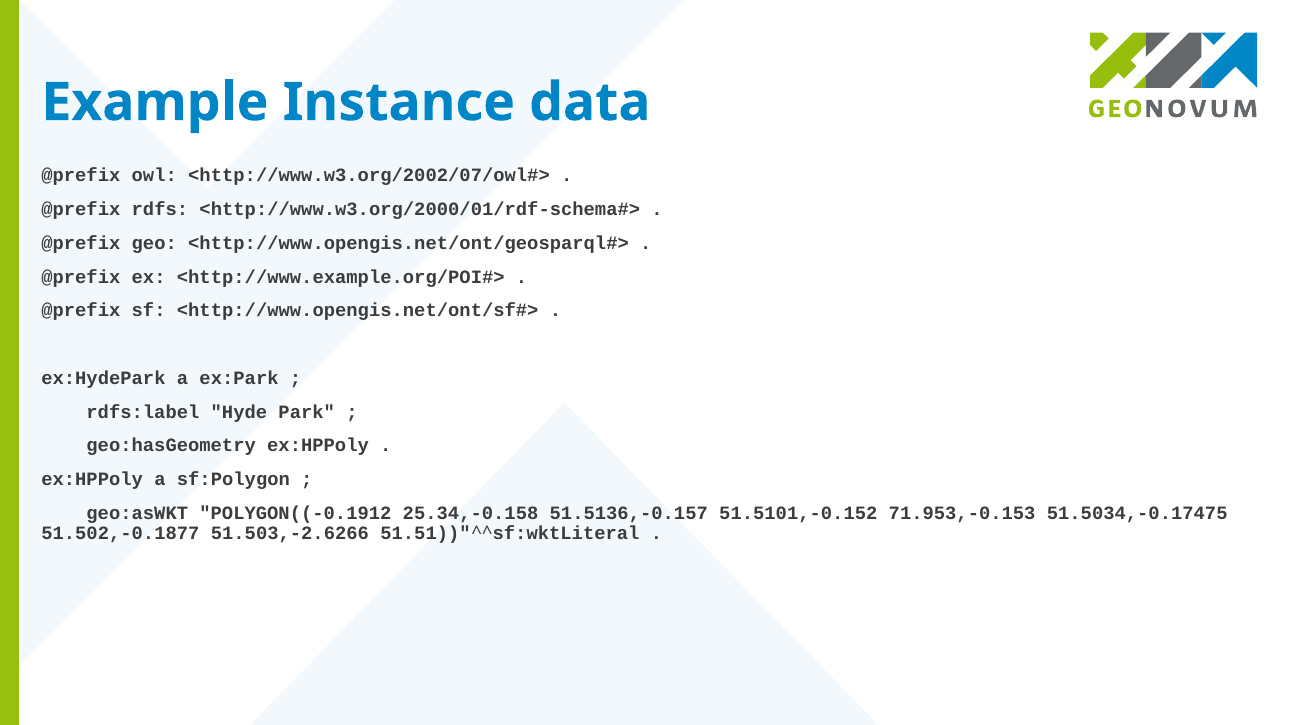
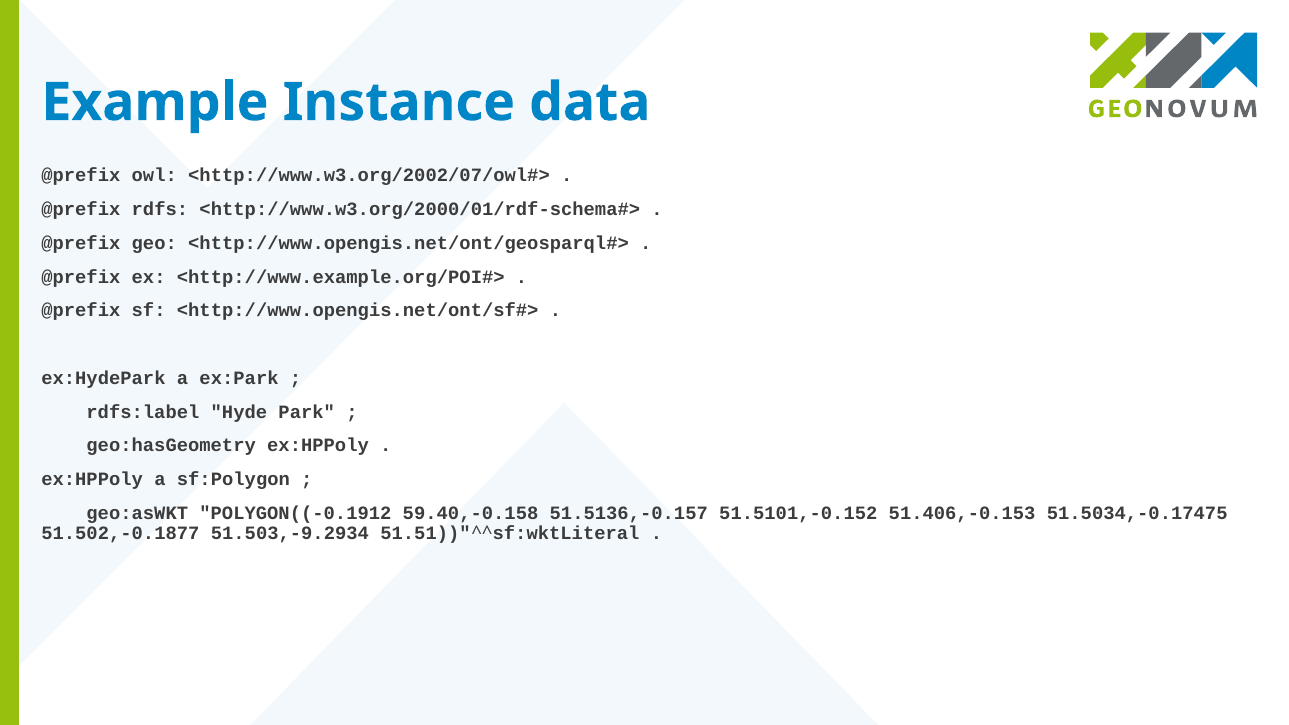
25.34,-0.158: 25.34,-0.158 -> 59.40,-0.158
71.953,-0.153: 71.953,-0.153 -> 51.406,-0.153
51.503,-2.6266: 51.503,-2.6266 -> 51.503,-9.2934
